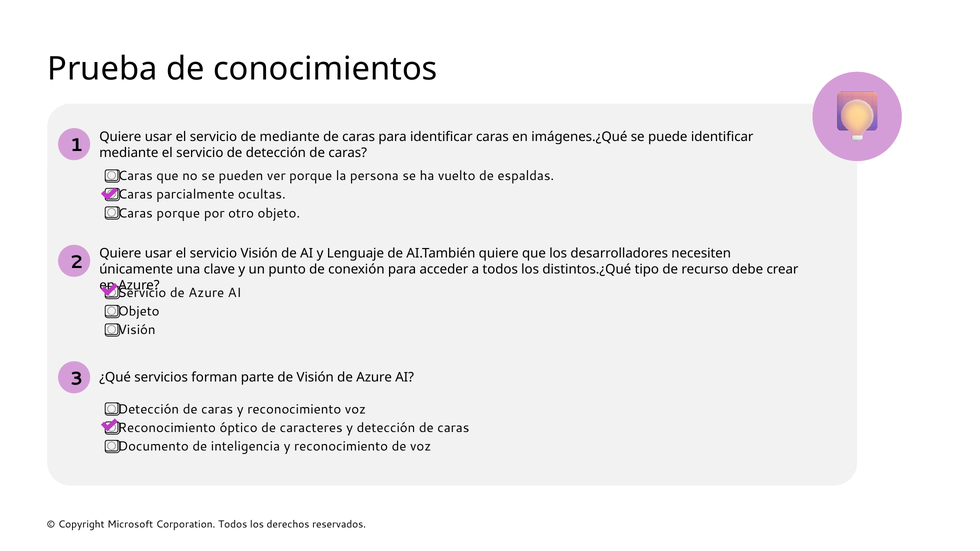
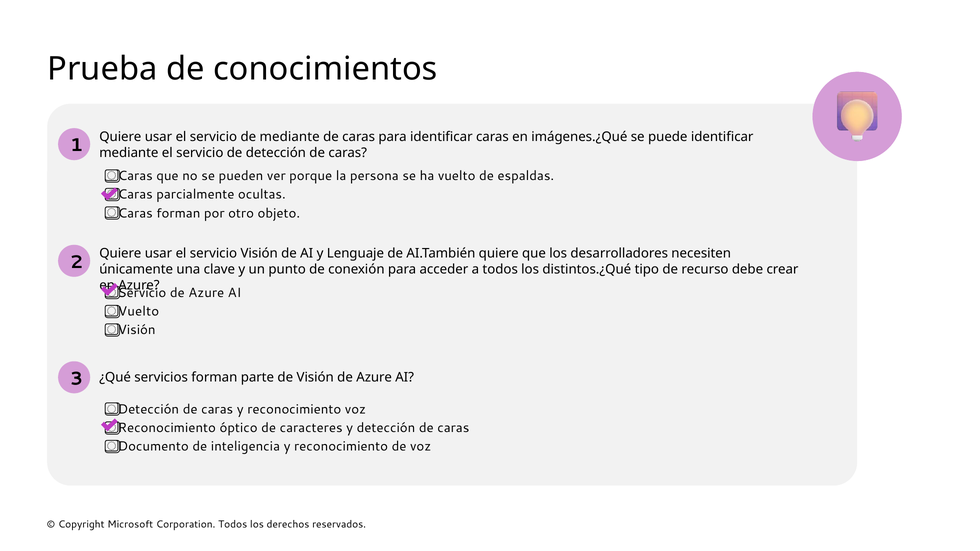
Caras porque: porque -> forman
Objeto at (139, 312): Objeto -> Vuelto
